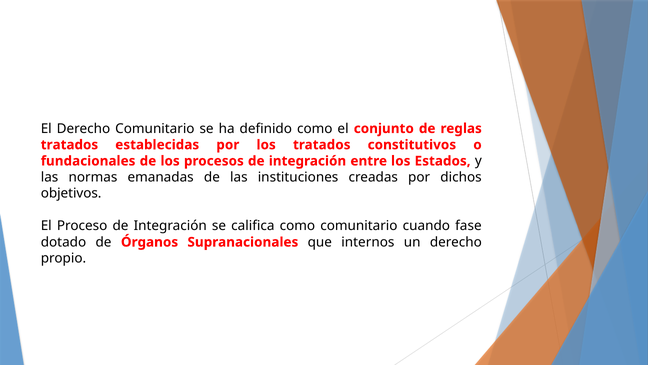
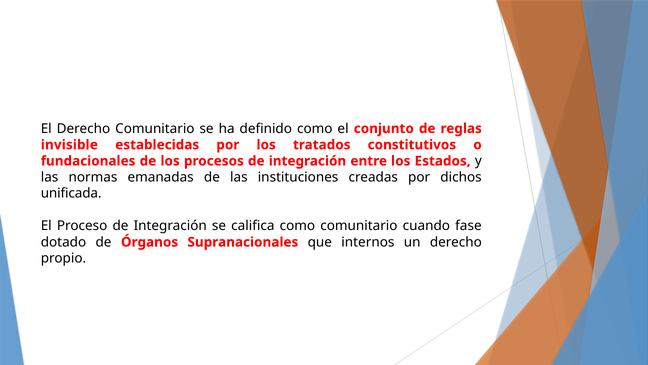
tratados at (69, 145): tratados -> invisible
objetivos: objetivos -> unificada
